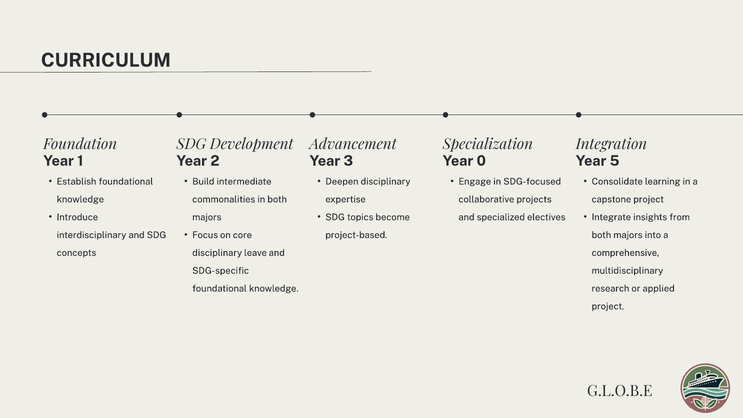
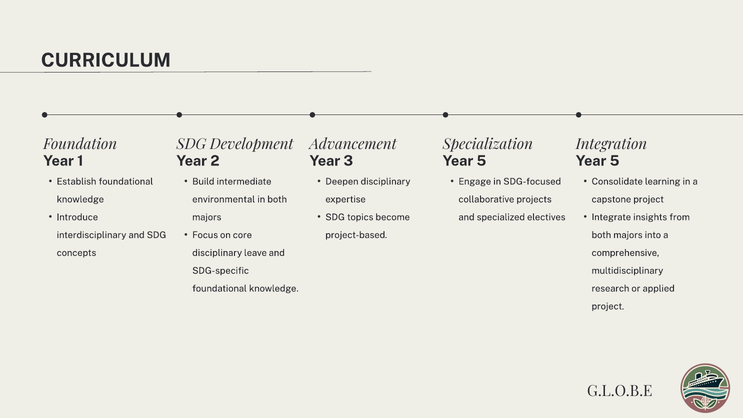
0 at (481, 161): 0 -> 5
commonalities: commonalities -> environmental
